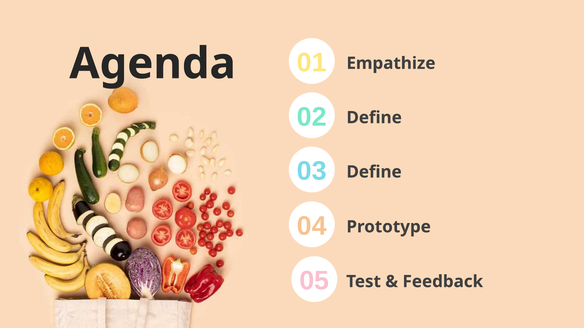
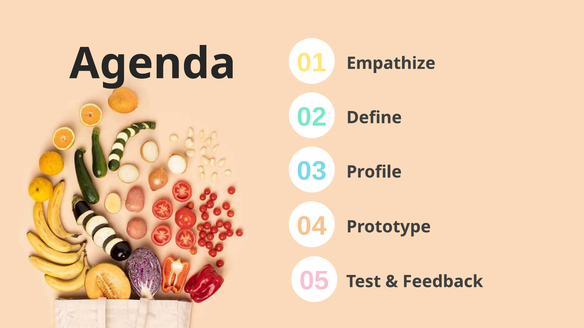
Define at (374, 172): Define -> Profile
